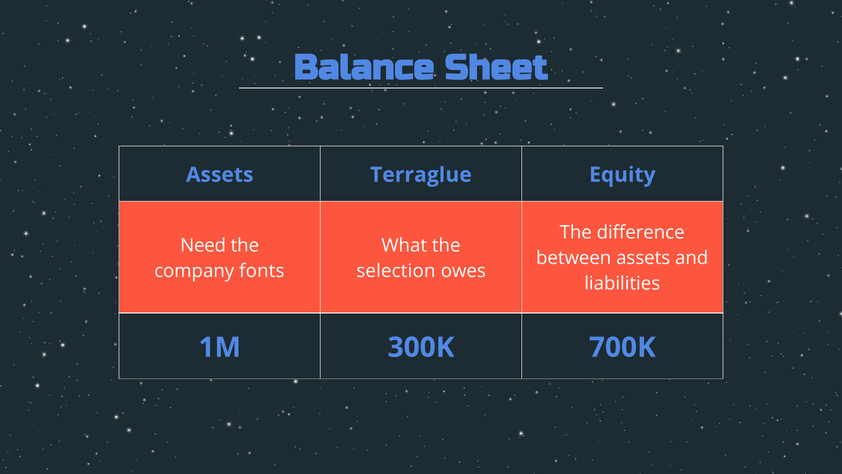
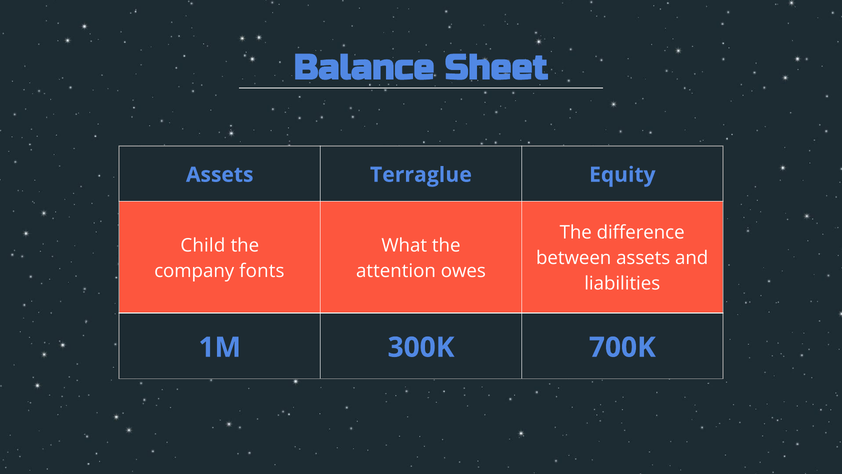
Need: Need -> Child
selection: selection -> attention
